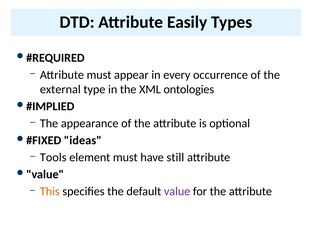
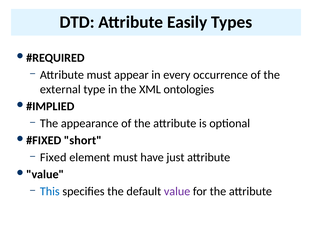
ideas: ideas -> short
Tools: Tools -> Fixed
still: still -> just
This colour: orange -> blue
